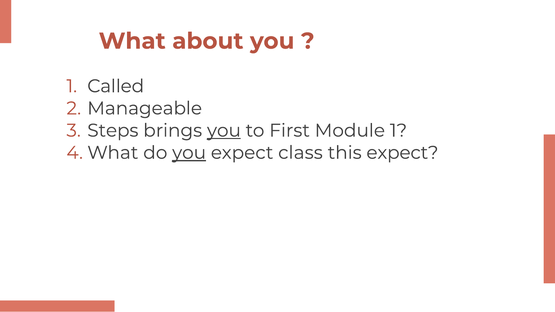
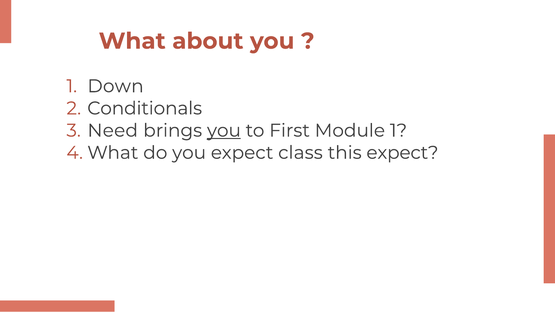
Called: Called -> Down
Manageable: Manageable -> Conditionals
Steps: Steps -> Need
you at (189, 153) underline: present -> none
